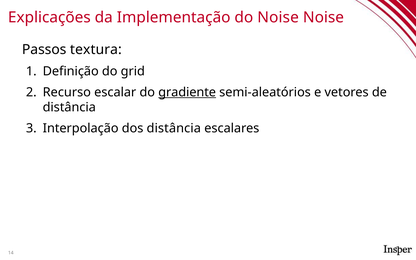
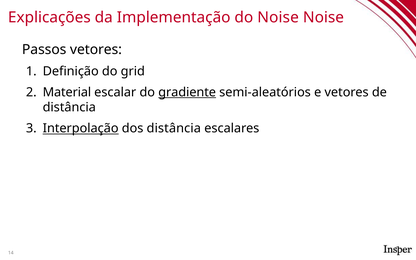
Passos textura: textura -> vetores
Recurso: Recurso -> Material
Interpolação underline: none -> present
